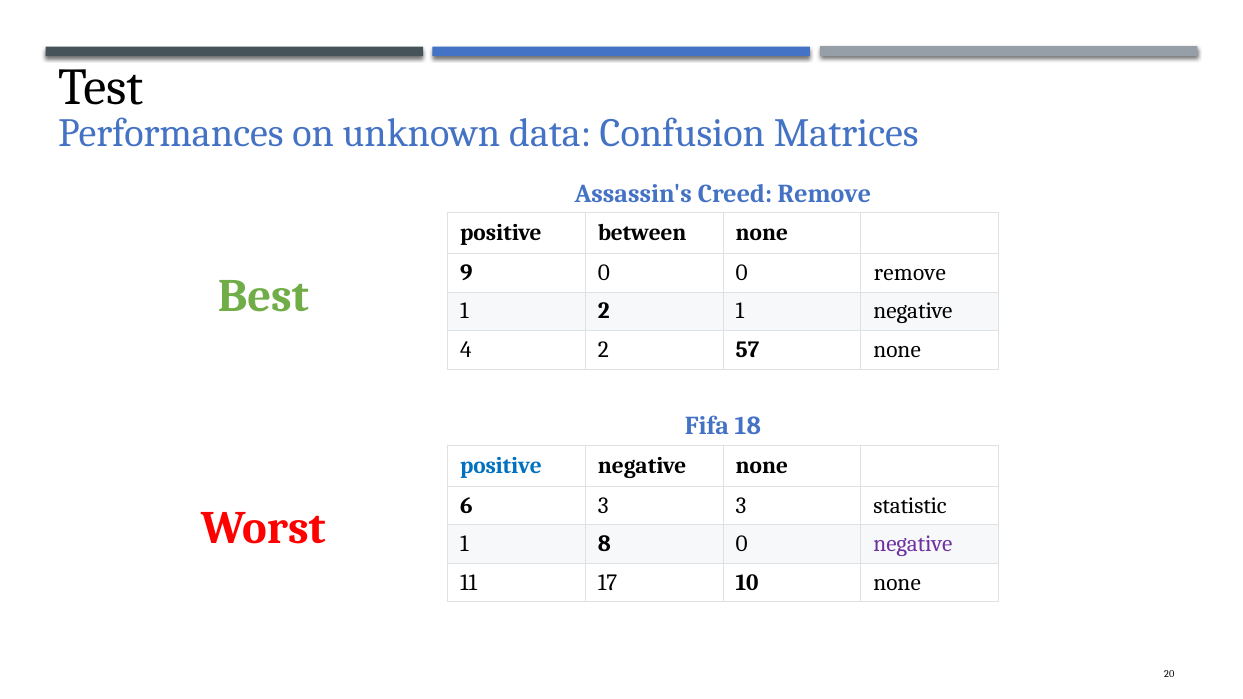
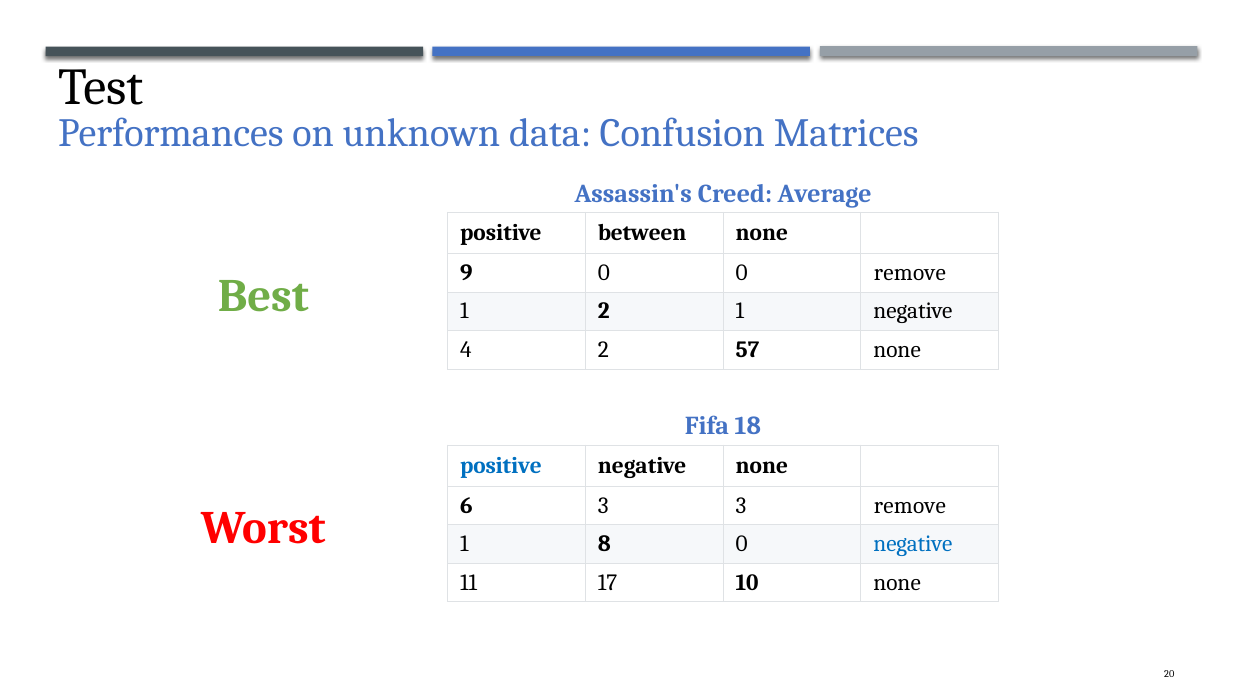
Creed Remove: Remove -> Average
3 statistic: statistic -> remove
negative at (913, 544) colour: purple -> blue
